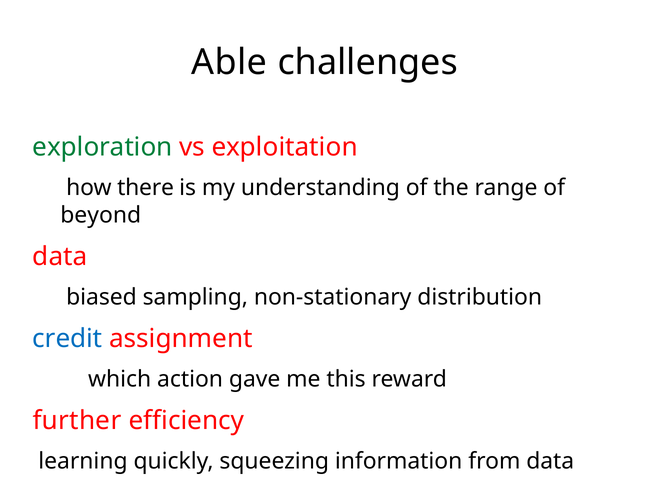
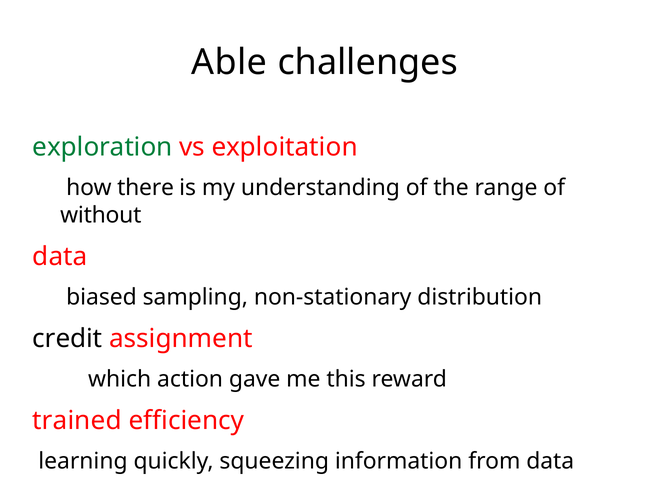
beyond: beyond -> without
credit colour: blue -> black
further: further -> trained
